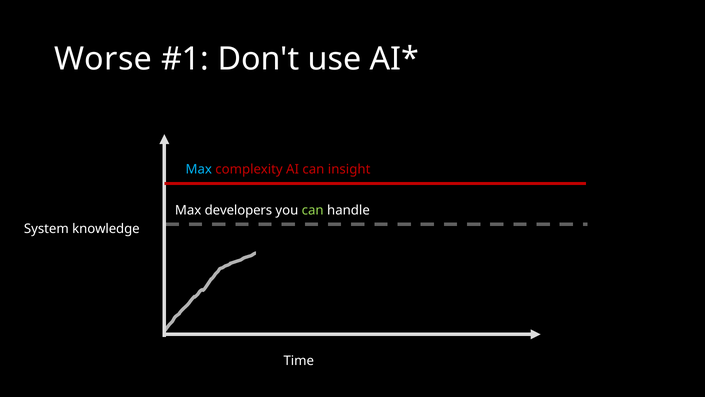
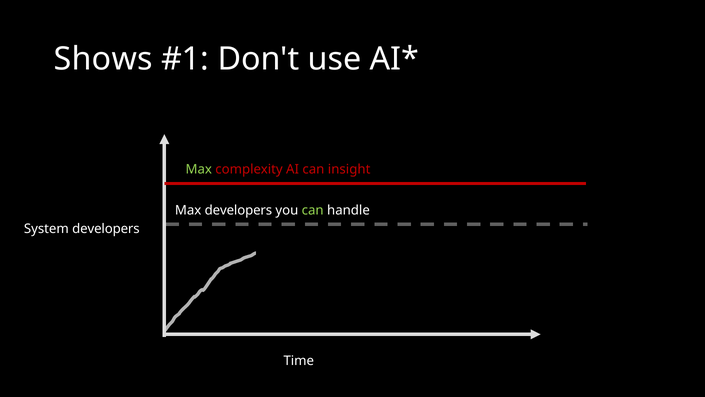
Worse: Worse -> Shows
Max at (199, 169) colour: light blue -> light green
System knowledge: knowledge -> developers
